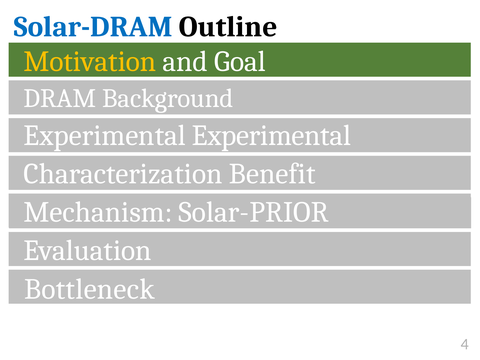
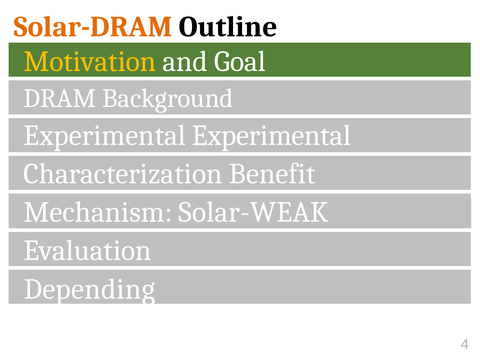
Solar-DRAM colour: blue -> orange
Solar-PRIOR: Solar-PRIOR -> Solar-WEAK
Bottleneck: Bottleneck -> Depending
